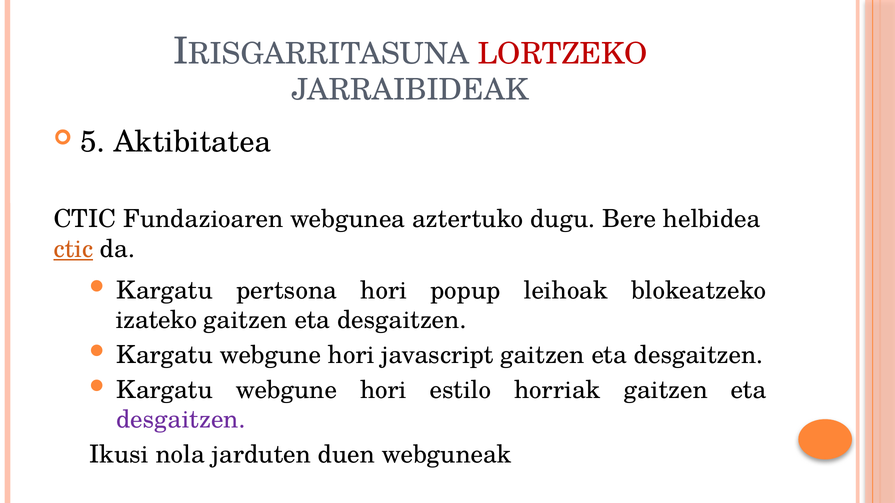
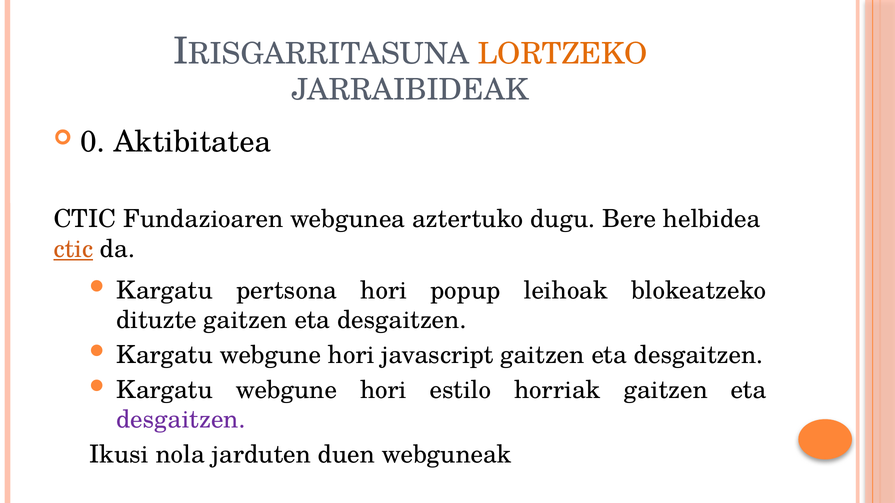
LORTZEKO colour: red -> orange
5: 5 -> 0
izateko: izateko -> dituzte
